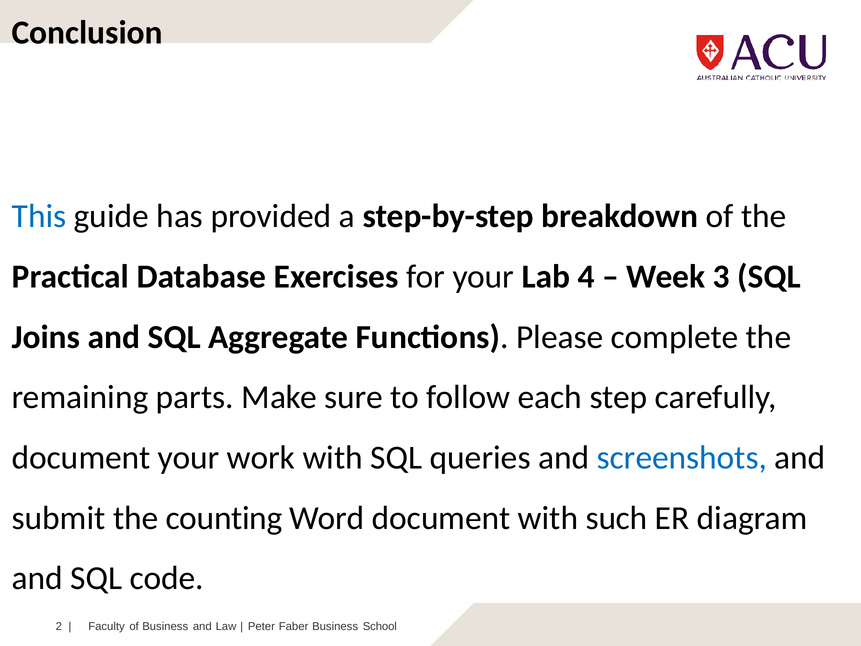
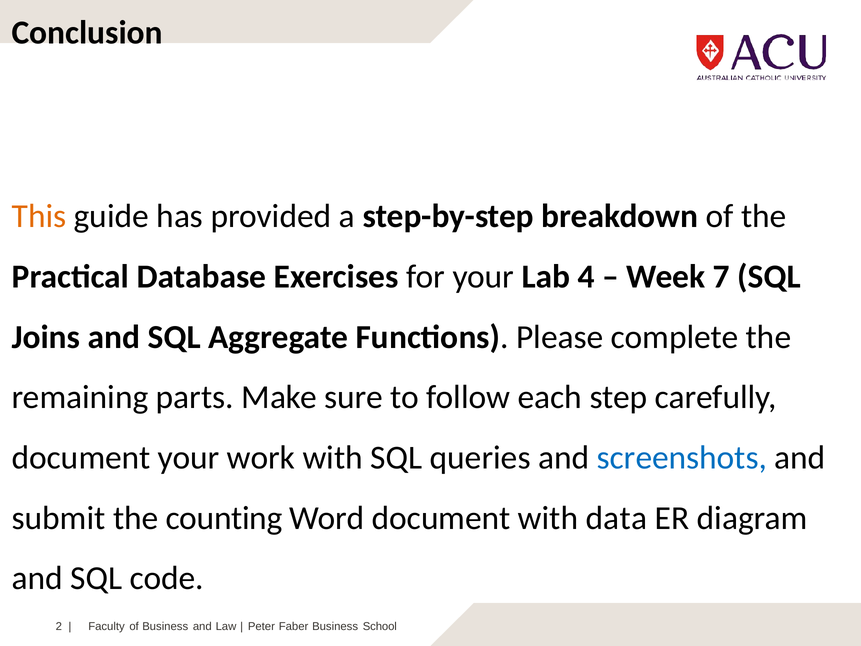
This colour: blue -> orange
3: 3 -> 7
such: such -> data
